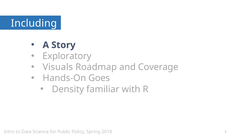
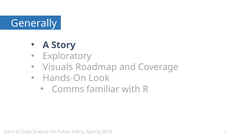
Including: Including -> Generally
Goes: Goes -> Look
Density: Density -> Comms
